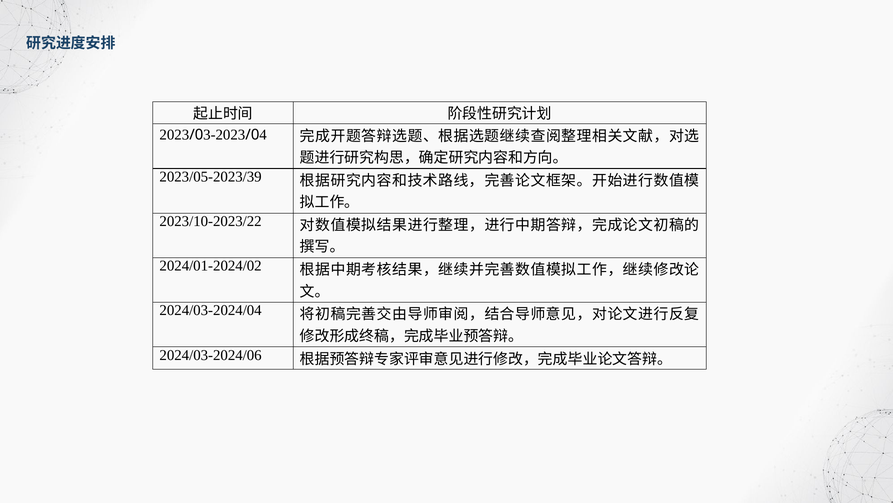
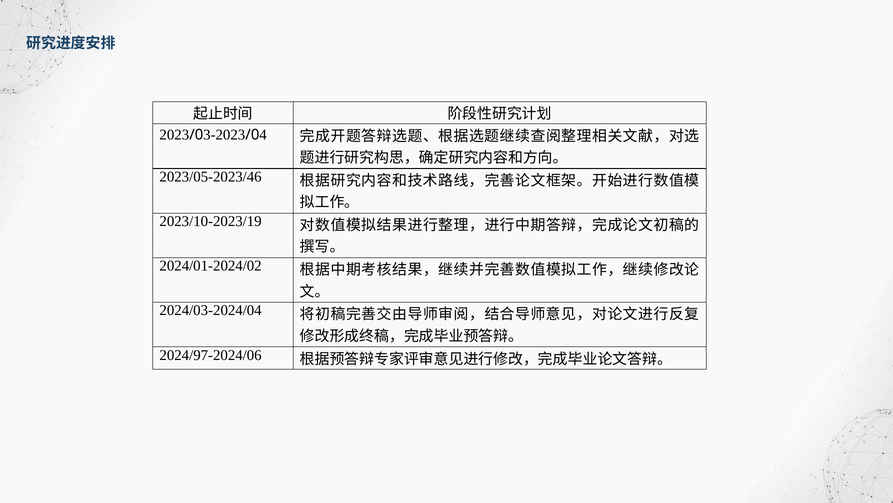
2023/05-2023/39: 2023/05-2023/39 -> 2023/05-2023/46
2023/10-2023/22: 2023/10-2023/22 -> 2023/10-2023/19
2024/03-2024/06: 2024/03-2024/06 -> 2024/97-2024/06
